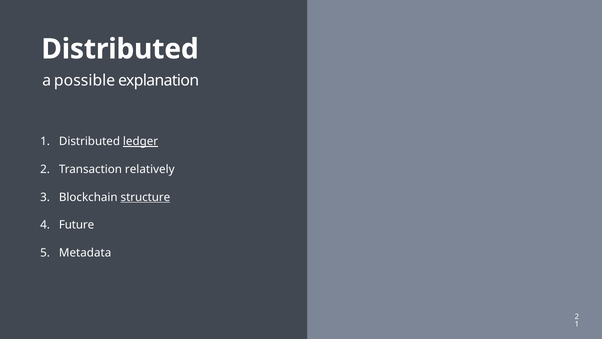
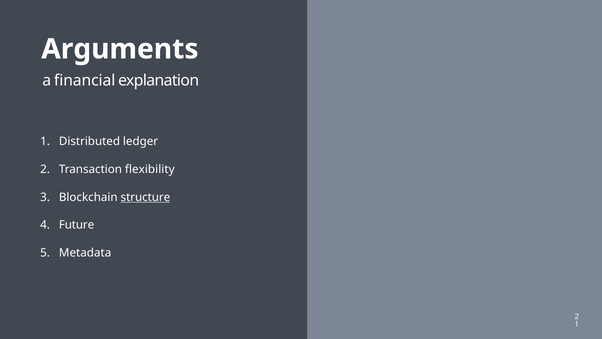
Distributed at (120, 49): Distributed -> Arguments
possible: possible -> financial
ledger underline: present -> none
relatively: relatively -> flexibility
